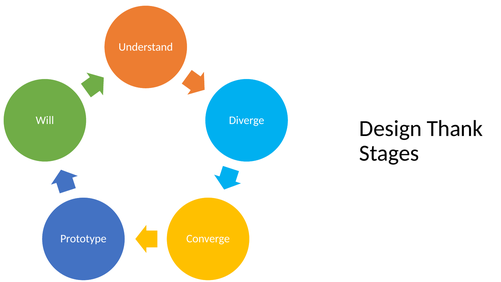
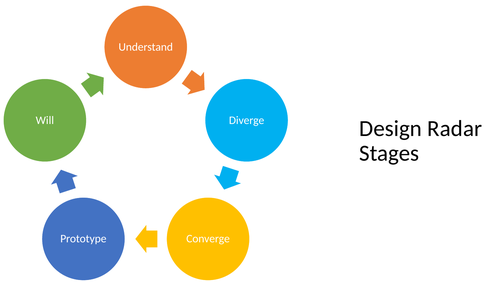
Thank: Thank -> Radar
